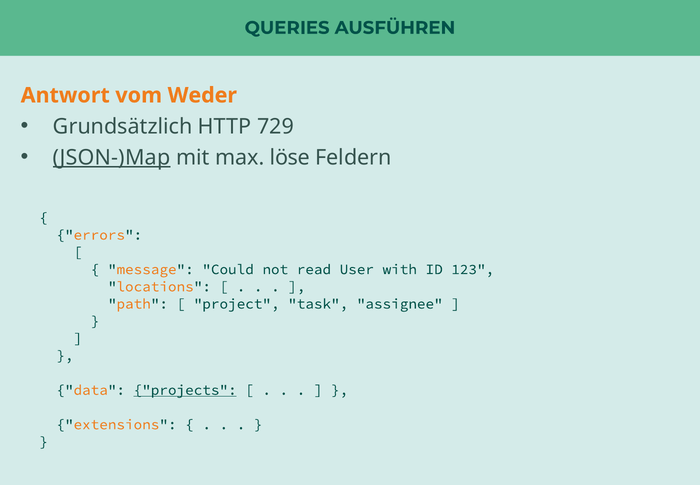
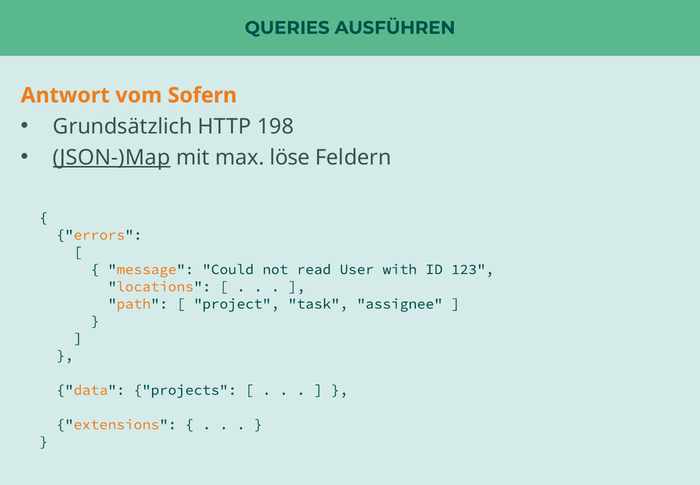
Weder: Weder -> Sofern
729: 729 -> 198
projects underline: present -> none
